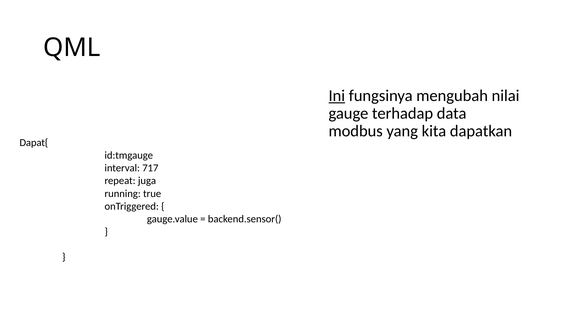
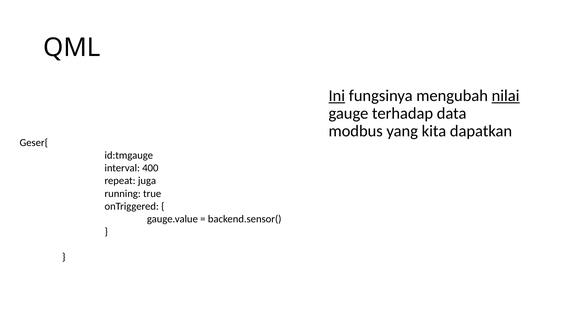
nilai underline: none -> present
Dapat{: Dapat{ -> Geser{
717: 717 -> 400
